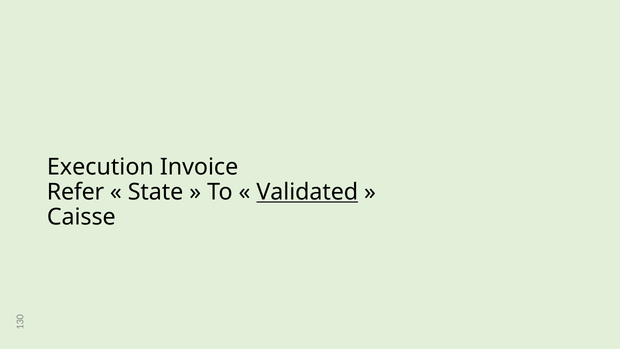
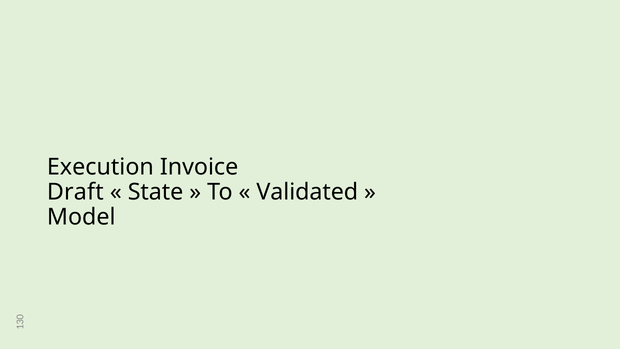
Refer: Refer -> Draft
Validated underline: present -> none
Caisse: Caisse -> Model
